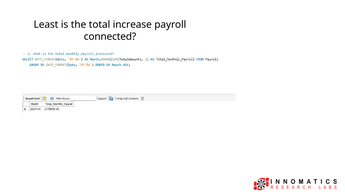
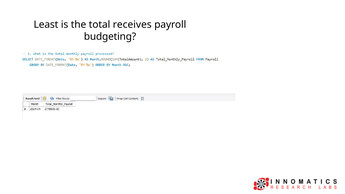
increase: increase -> receives
connected: connected -> budgeting
